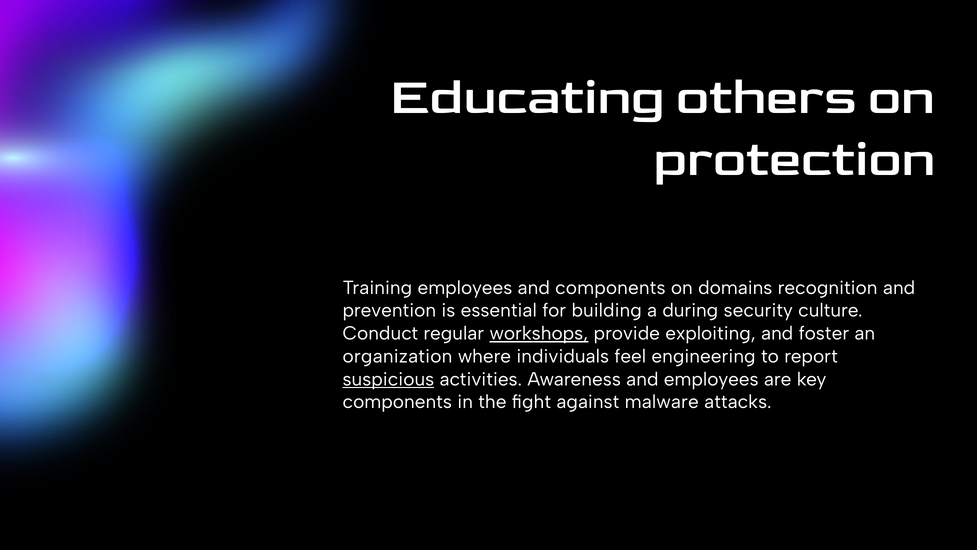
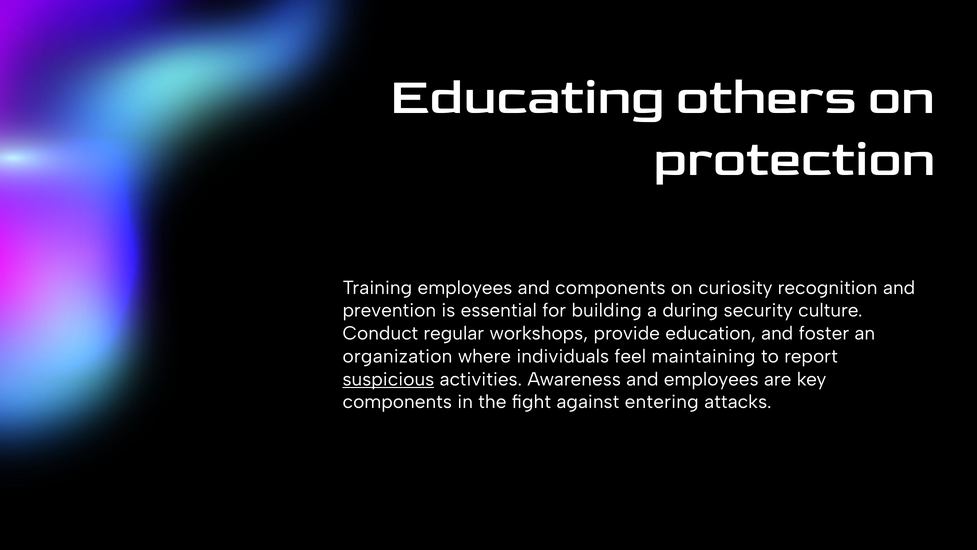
domains: domains -> curiosity
workshops underline: present -> none
exploiting: exploiting -> education
engineering: engineering -> maintaining
malware: malware -> entering
